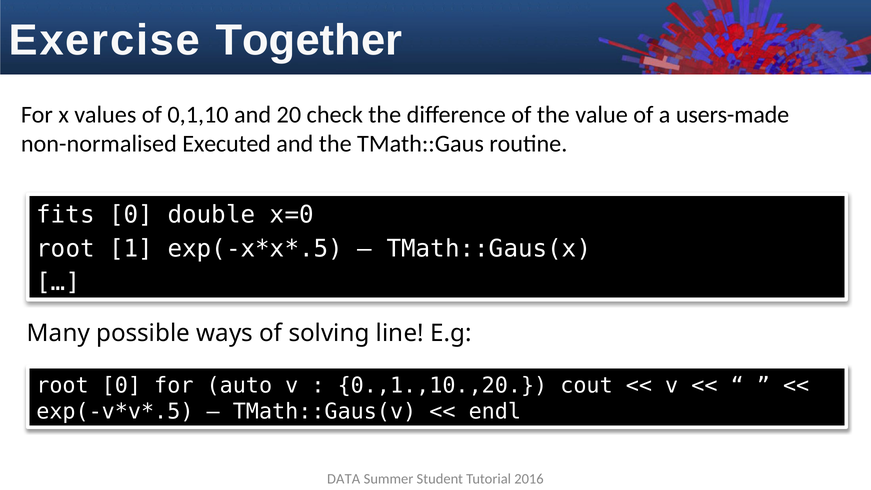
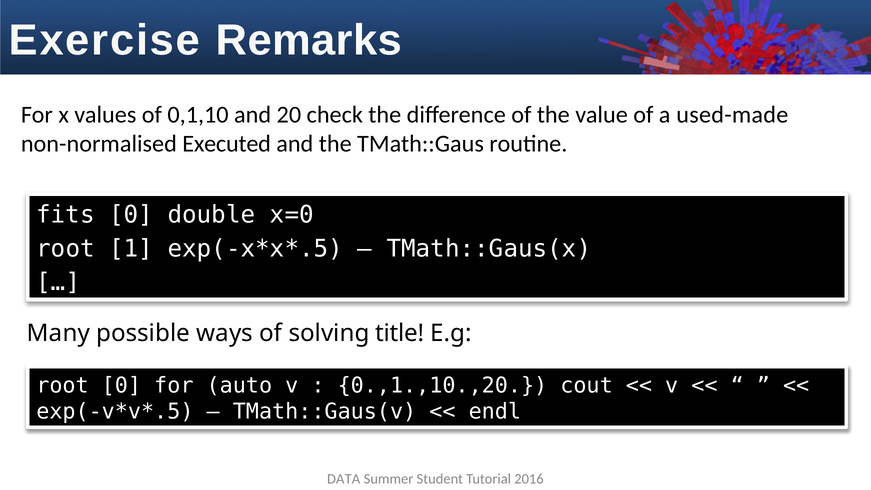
Together: Together -> Remarks
users-made: users-made -> used-made
line: line -> title
